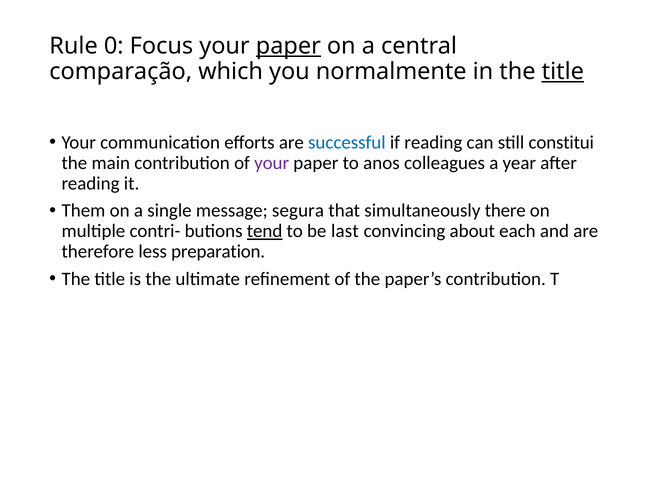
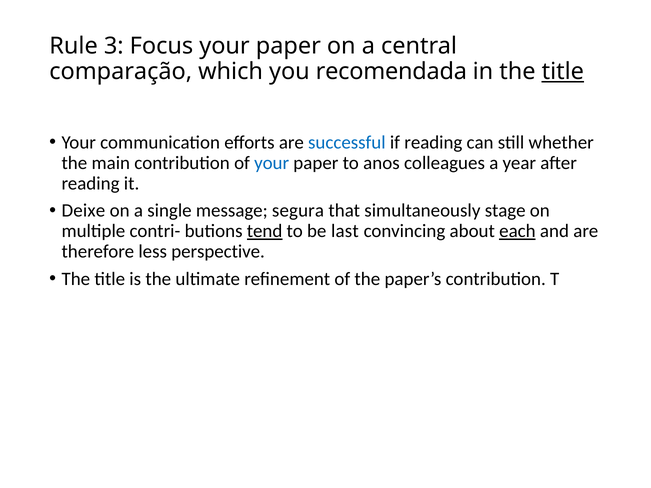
0: 0 -> 3
paper at (288, 46) underline: present -> none
normalmente: normalmente -> recomendada
constitui: constitui -> whether
your at (272, 163) colour: purple -> blue
Them: Them -> Deixe
there: there -> stage
each underline: none -> present
preparation: preparation -> perspective
